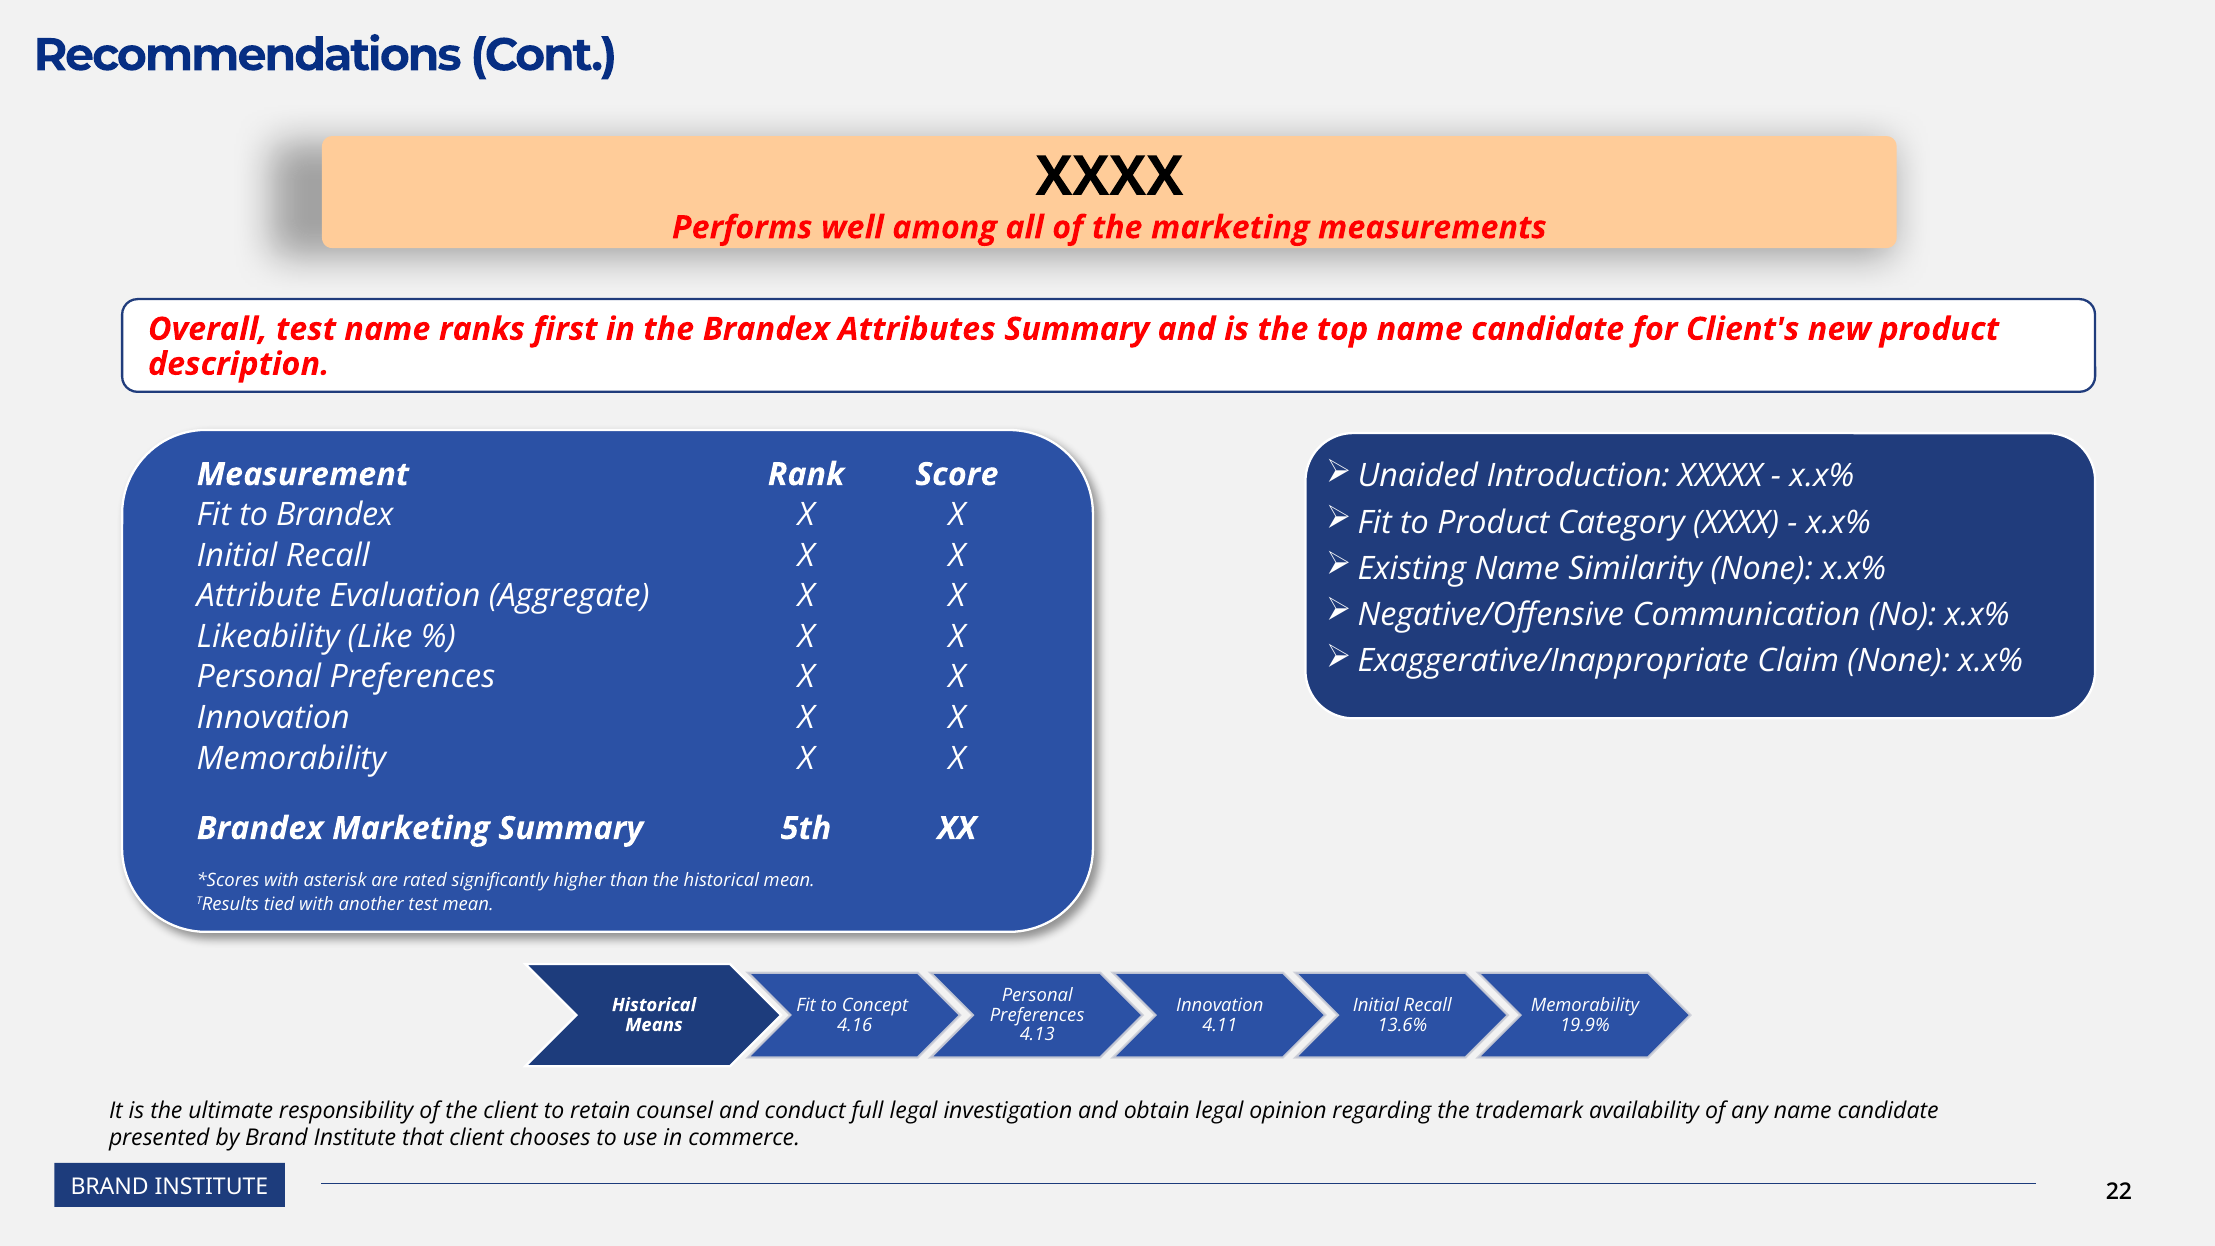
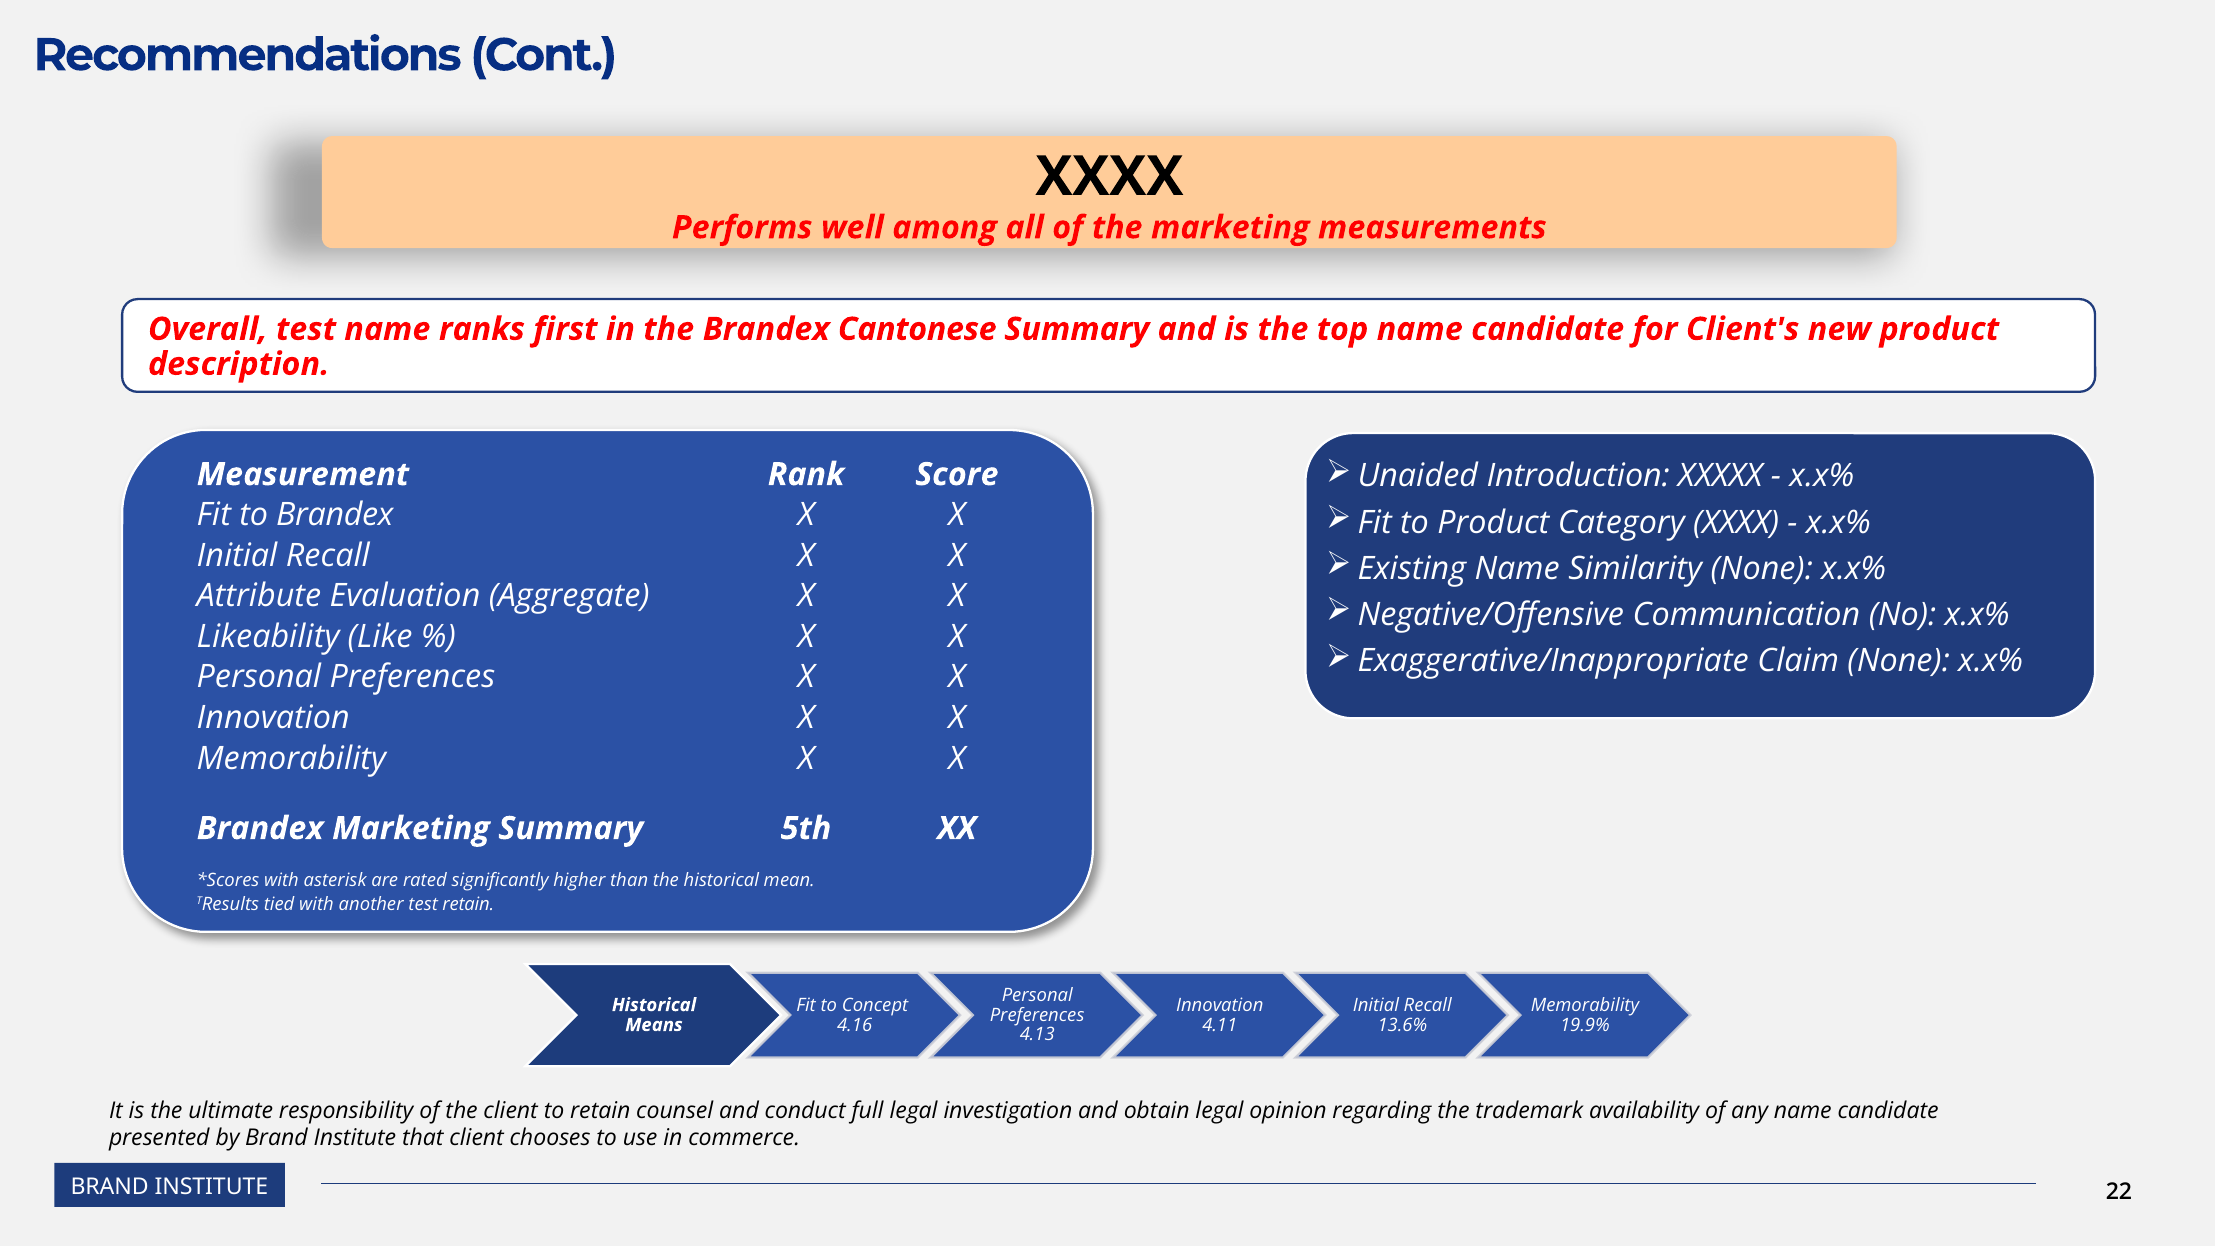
Attributes: Attributes -> Cantonese
test mean: mean -> retain
